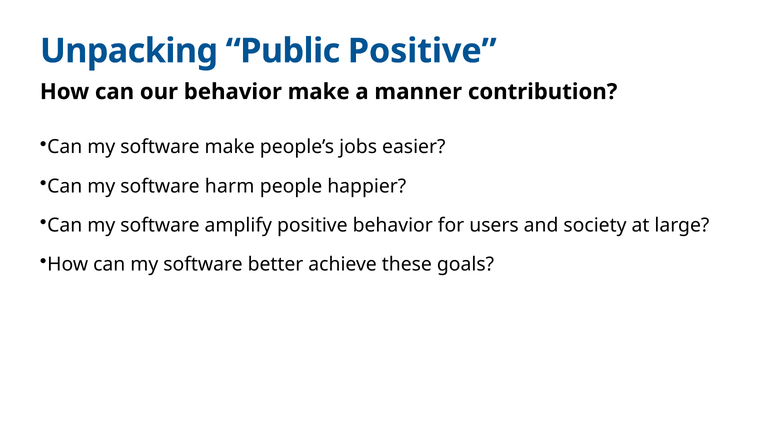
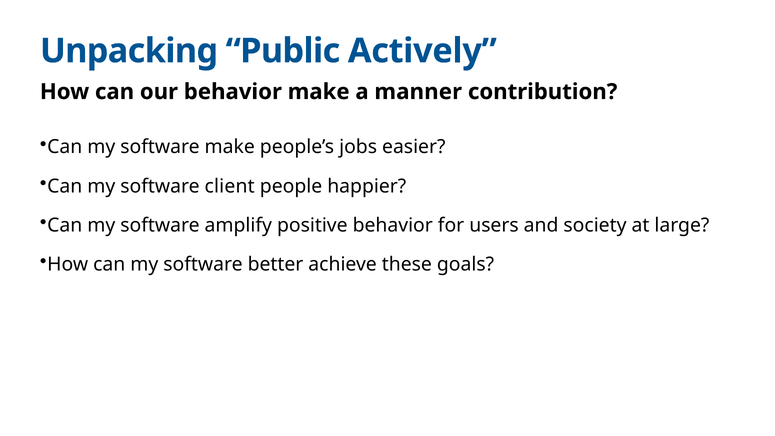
Public Positive: Positive -> Actively
harm: harm -> client
